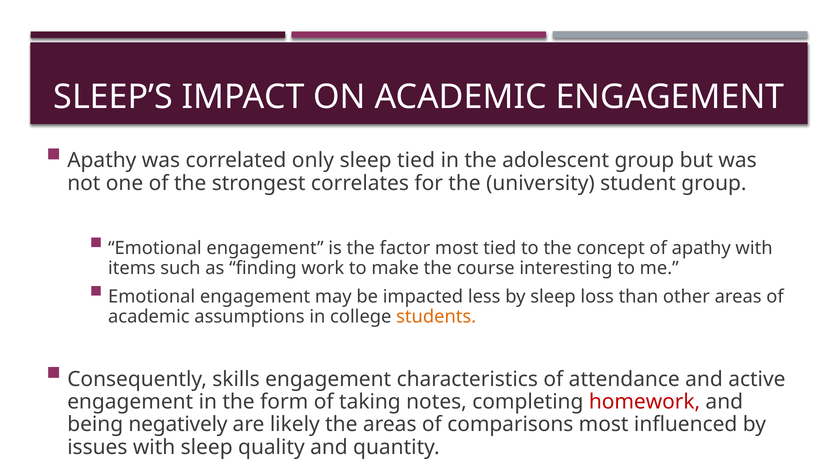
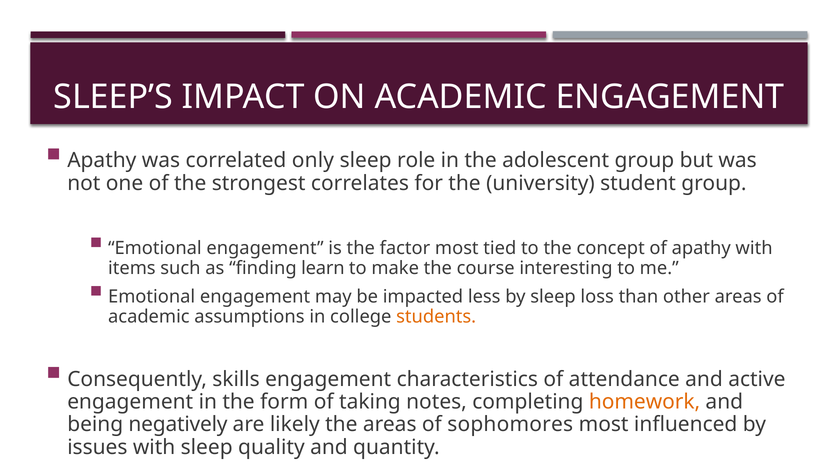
sleep tied: tied -> role
work: work -> learn
homework colour: red -> orange
comparisons: comparisons -> sophomores
